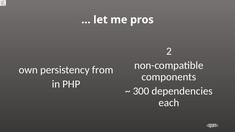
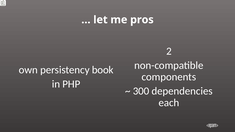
from: from -> book
